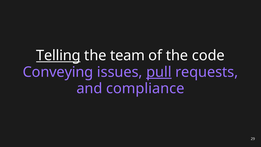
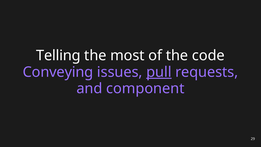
Telling underline: present -> none
team: team -> most
compliance: compliance -> component
